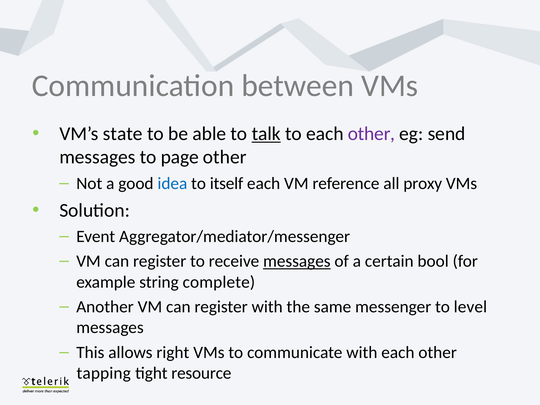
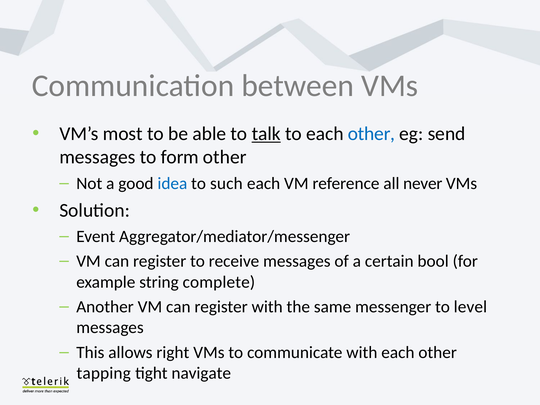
state: state -> most
other at (371, 134) colour: purple -> blue
page: page -> form
itself: itself -> such
proxy: proxy -> never
messages at (297, 261) underline: present -> none
resource: resource -> navigate
